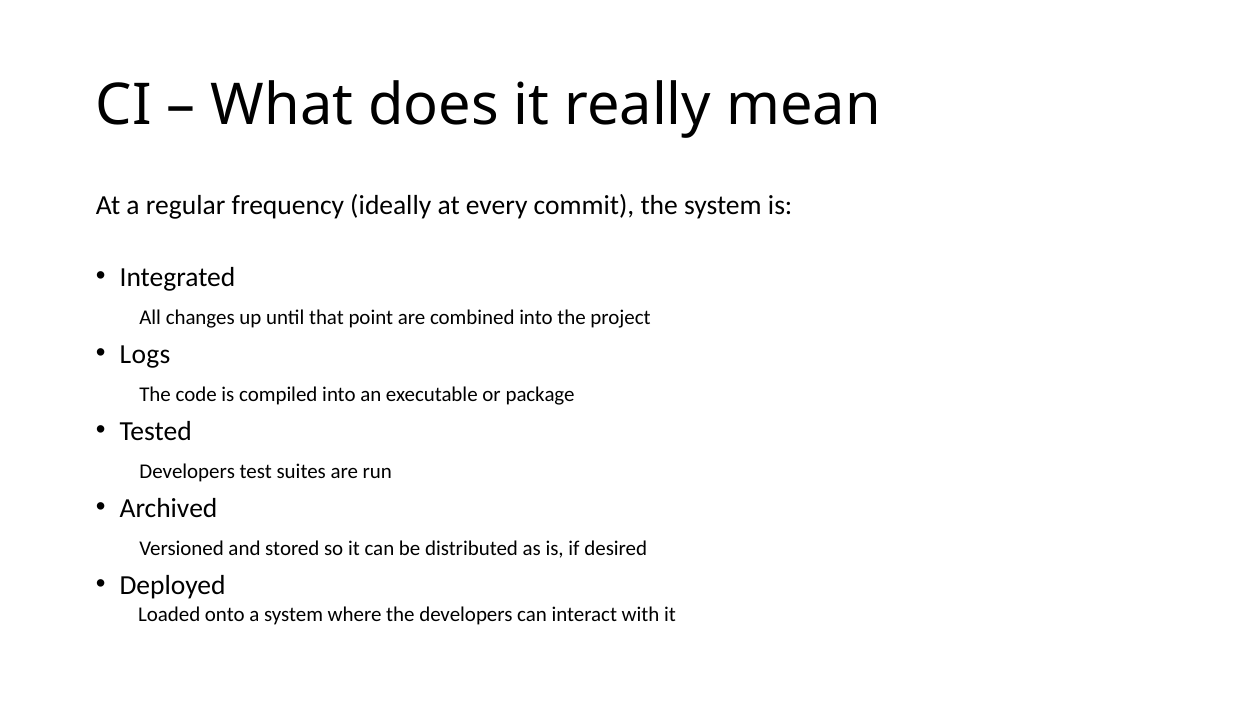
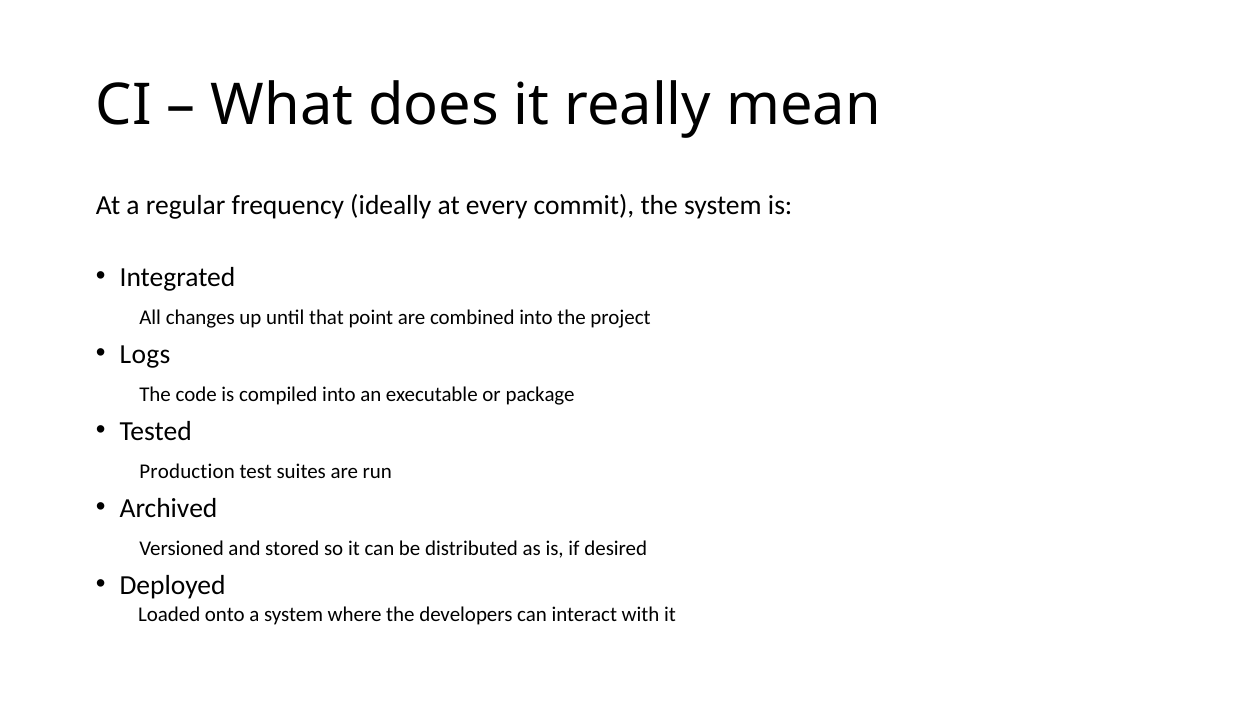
Developers at (187, 472): Developers -> Production
